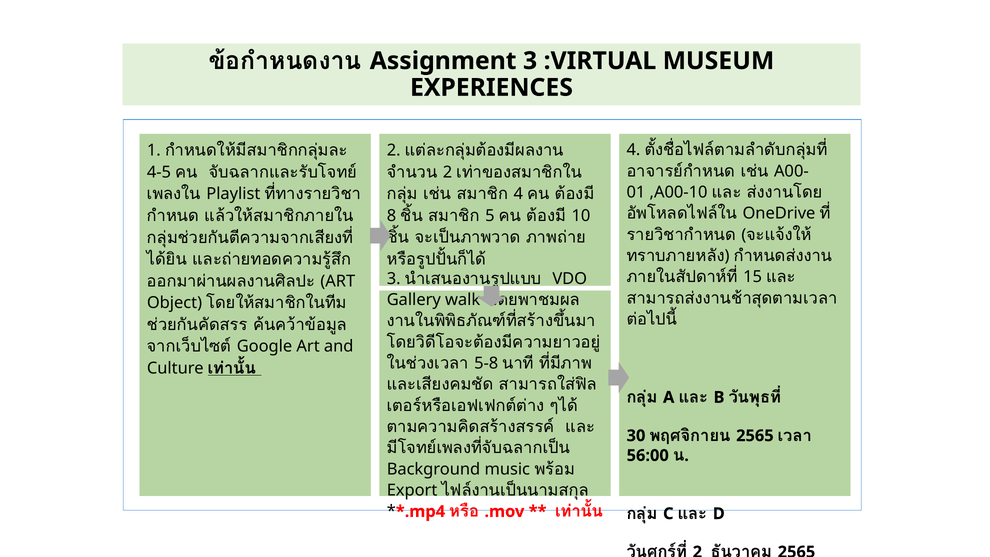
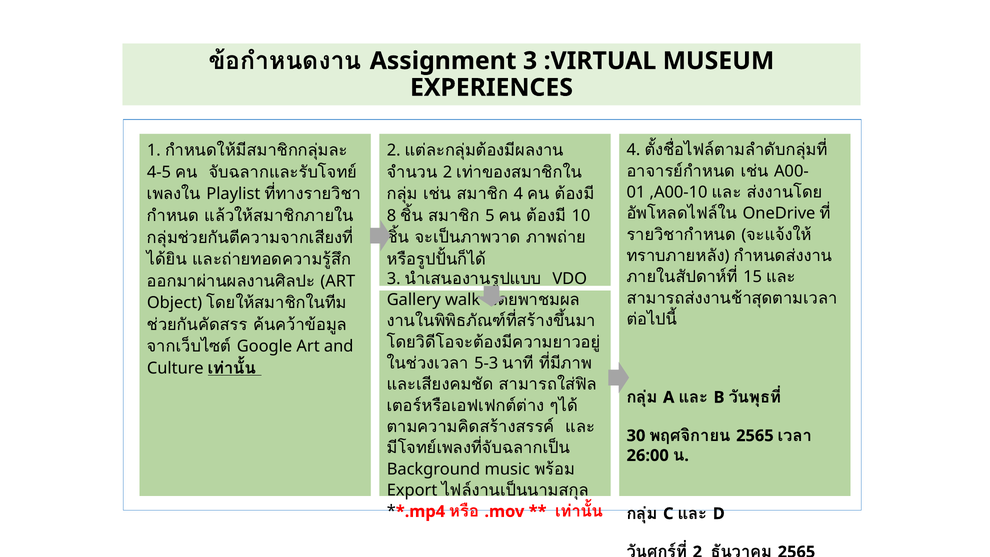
5-8: 5-8 -> 5-3
56:00: 56:00 -> 26:00
